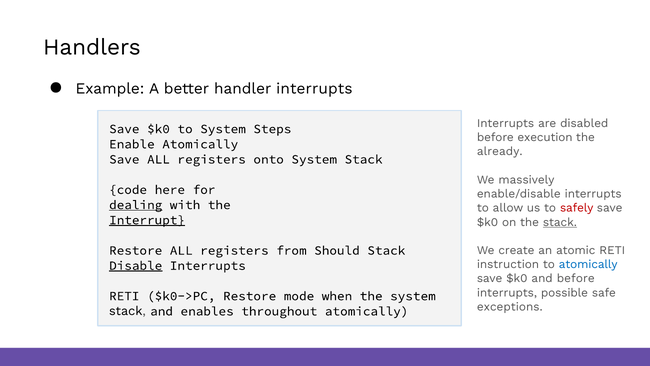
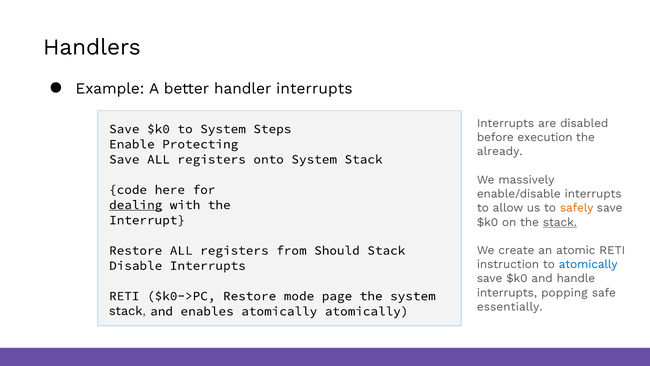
Enable Atomically: Atomically -> Protecting
safely colour: red -> orange
Interrupt underline: present -> none
Disable underline: present -> none
and before: before -> handle
possible: possible -> popping
when: when -> page
exceptions: exceptions -> essentially
enables throughout: throughout -> atomically
